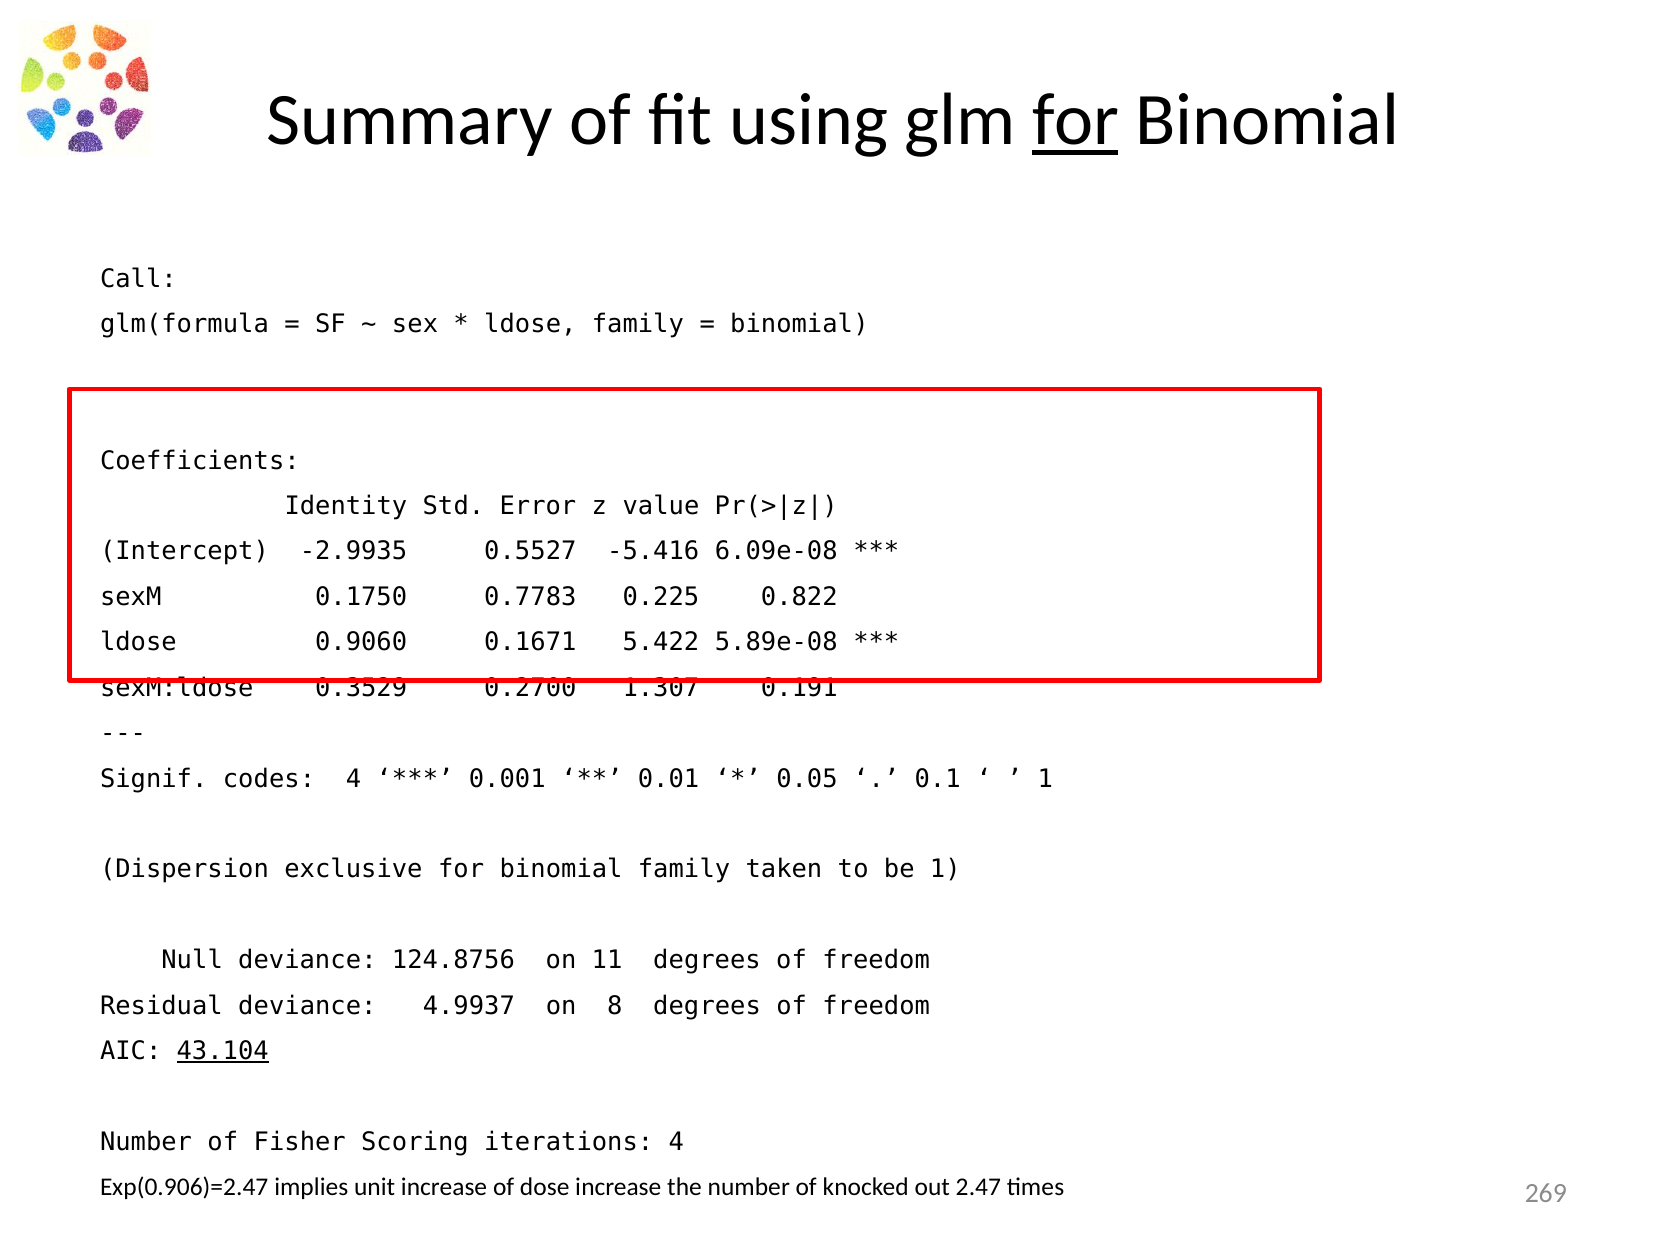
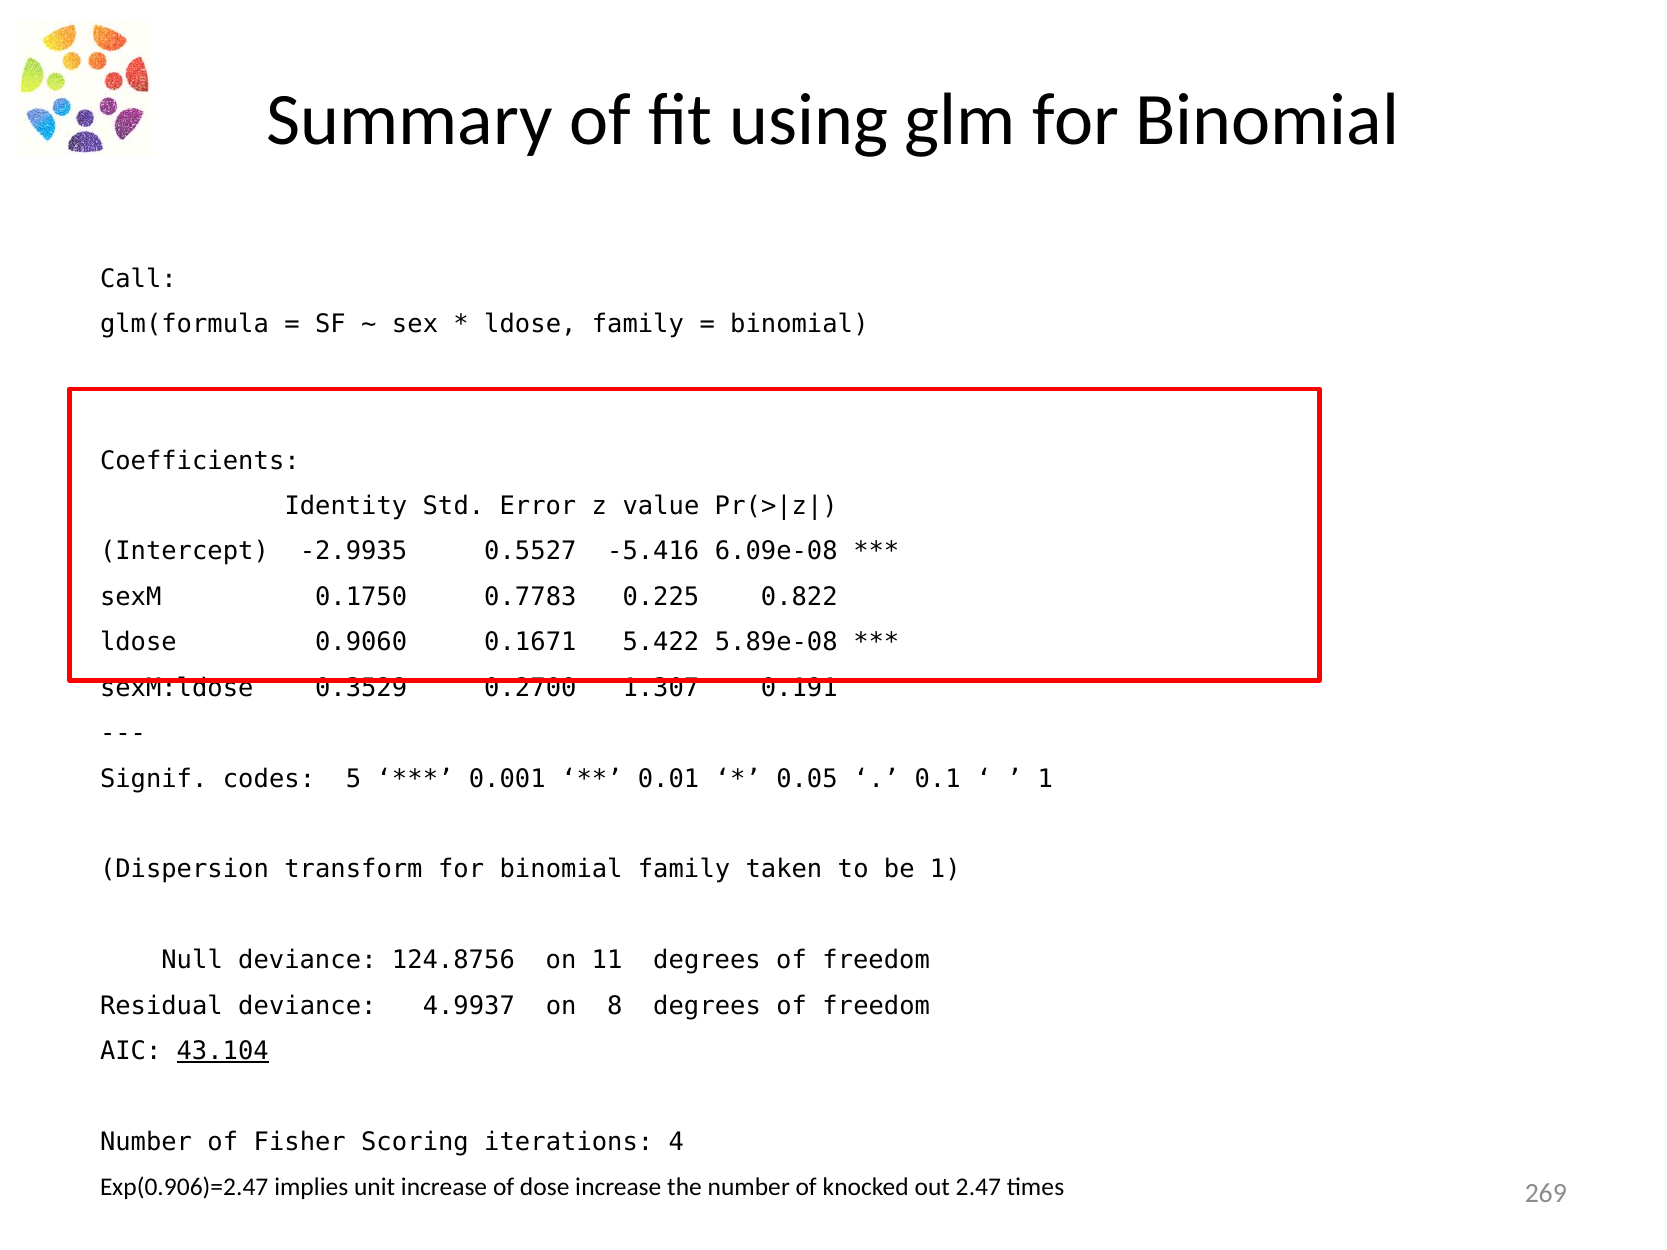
for at (1076, 120) underline: present -> none
codes 4: 4 -> 5
exclusive: exclusive -> transform
